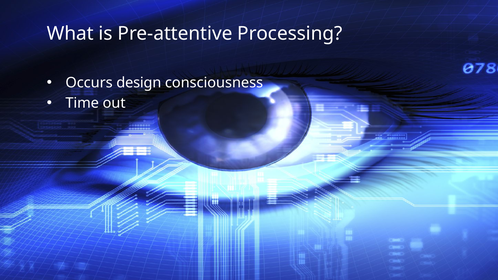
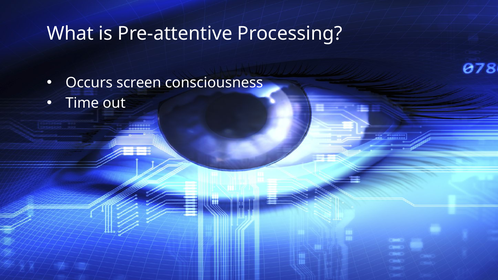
design: design -> screen
